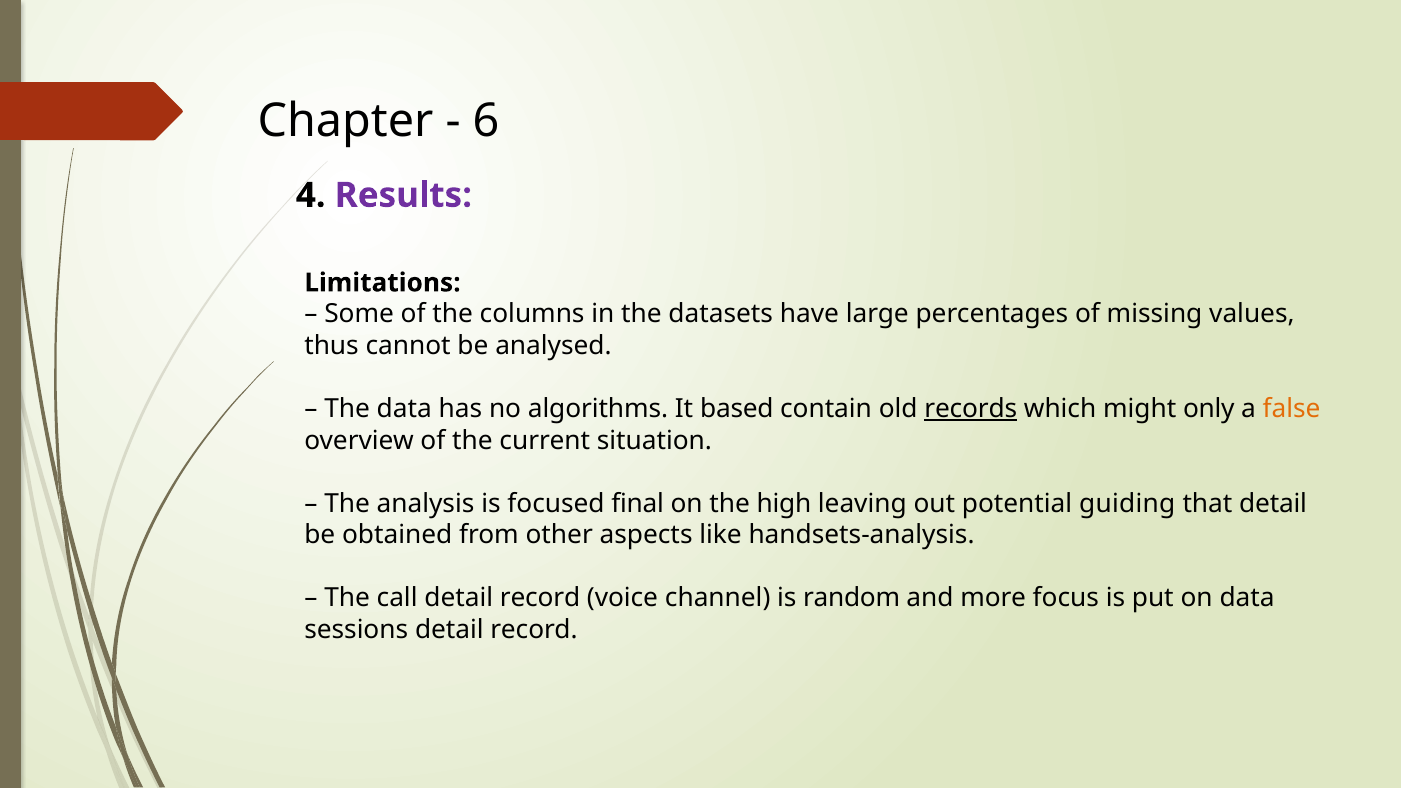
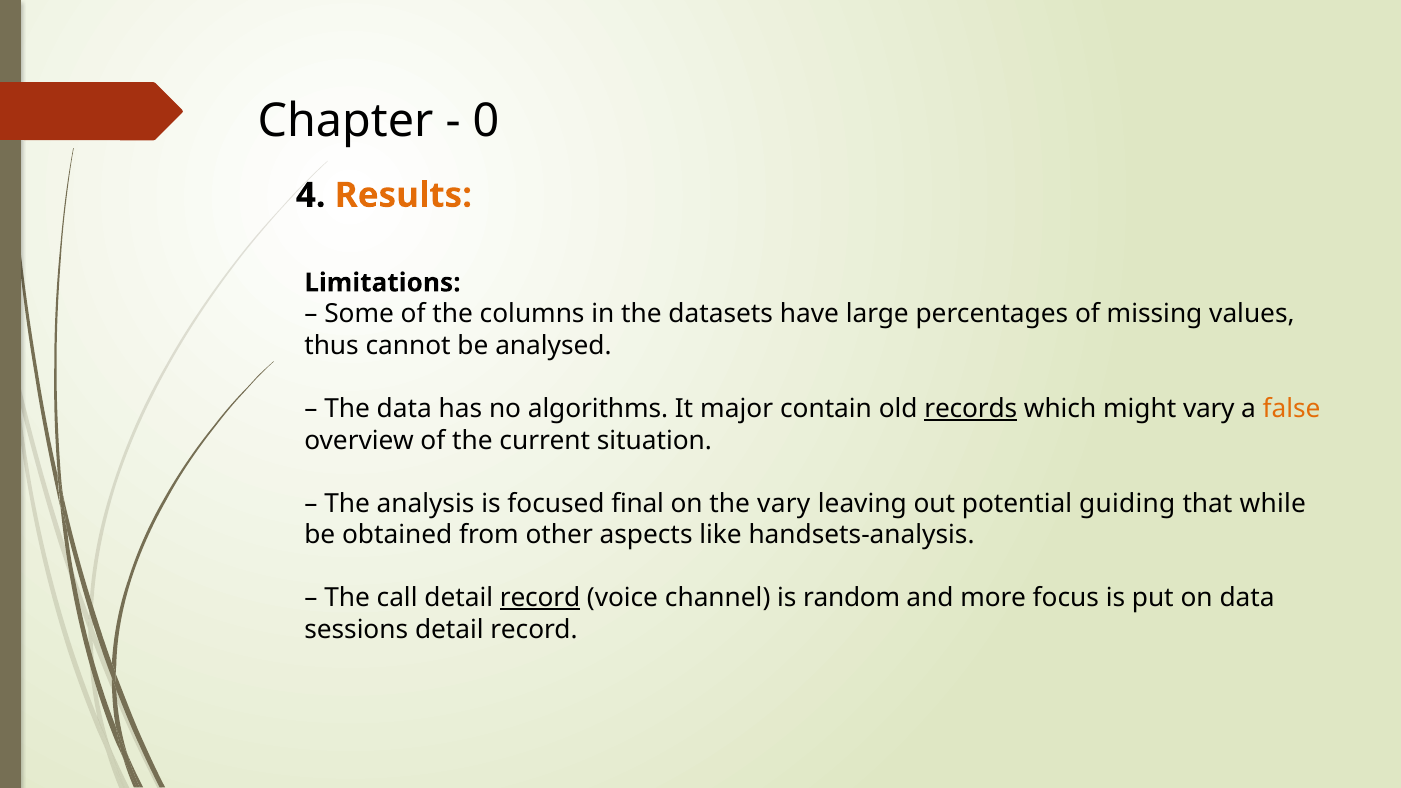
6: 6 -> 0
Results colour: purple -> orange
based: based -> major
might only: only -> vary
the high: high -> vary
that detail: detail -> while
record at (540, 598) underline: none -> present
